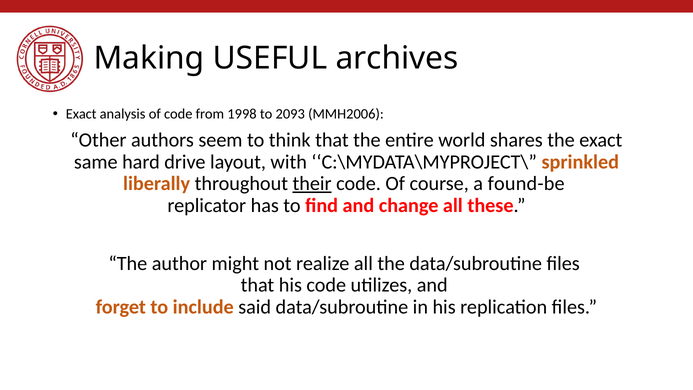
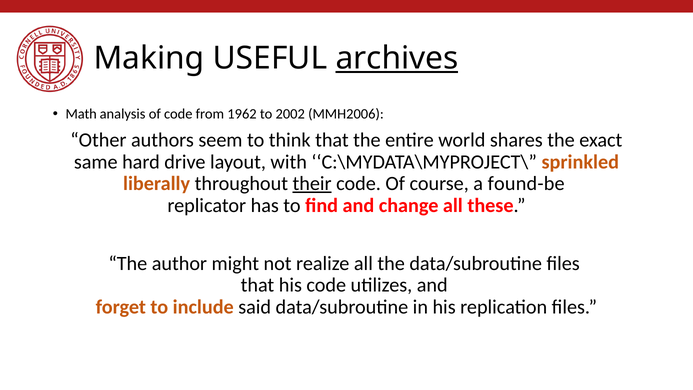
archives underline: none -> present
Exact at (81, 114): Exact -> Math
1998: 1998 -> 1962
2093: 2093 -> 2002
